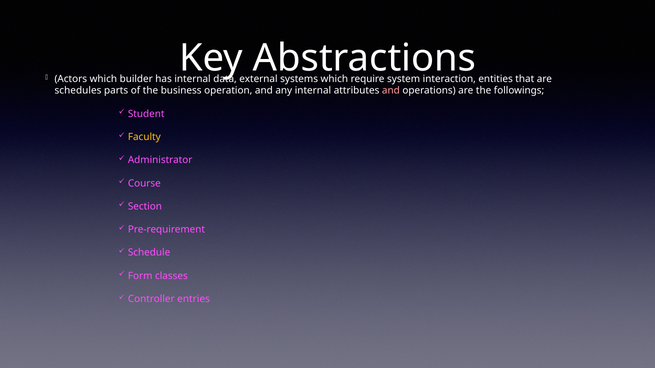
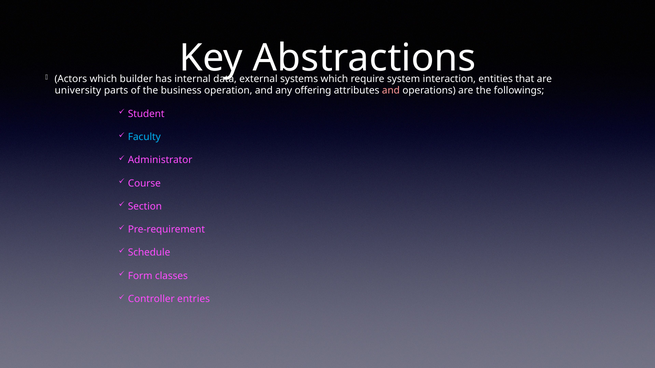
schedules: schedules -> university
any internal: internal -> offering
Faculty colour: yellow -> light blue
